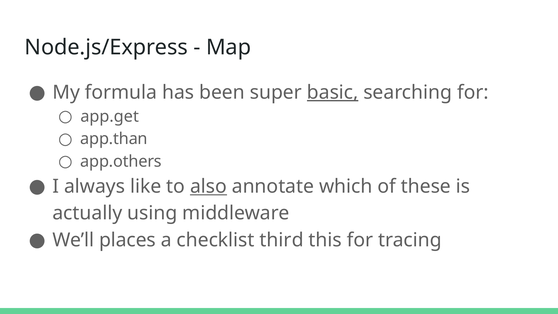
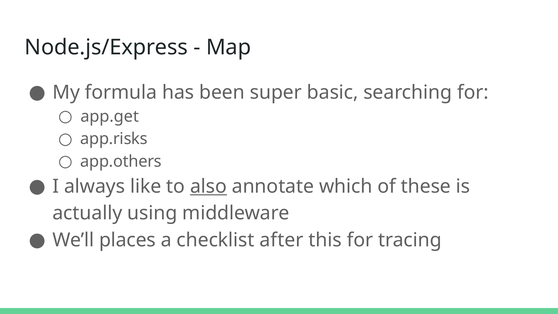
basic underline: present -> none
app.than: app.than -> app.risks
third: third -> after
